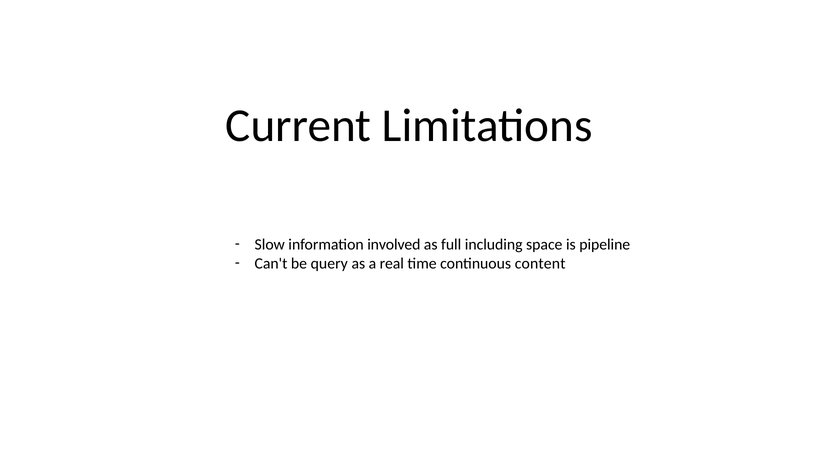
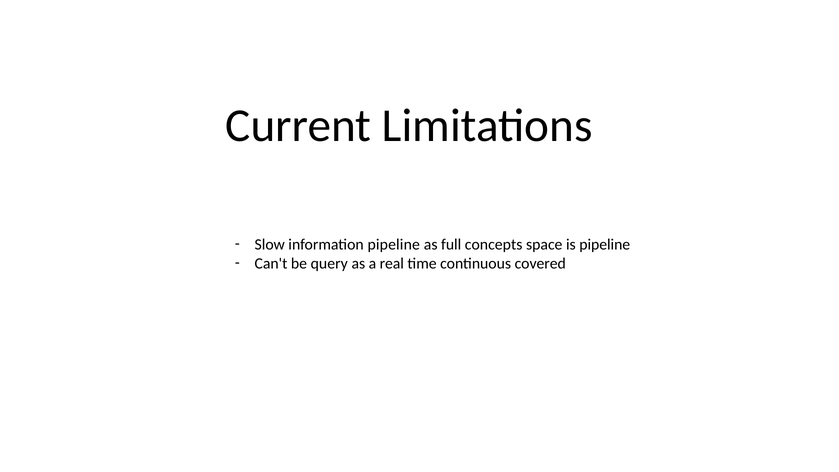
information involved: involved -> pipeline
including: including -> concepts
content: content -> covered
